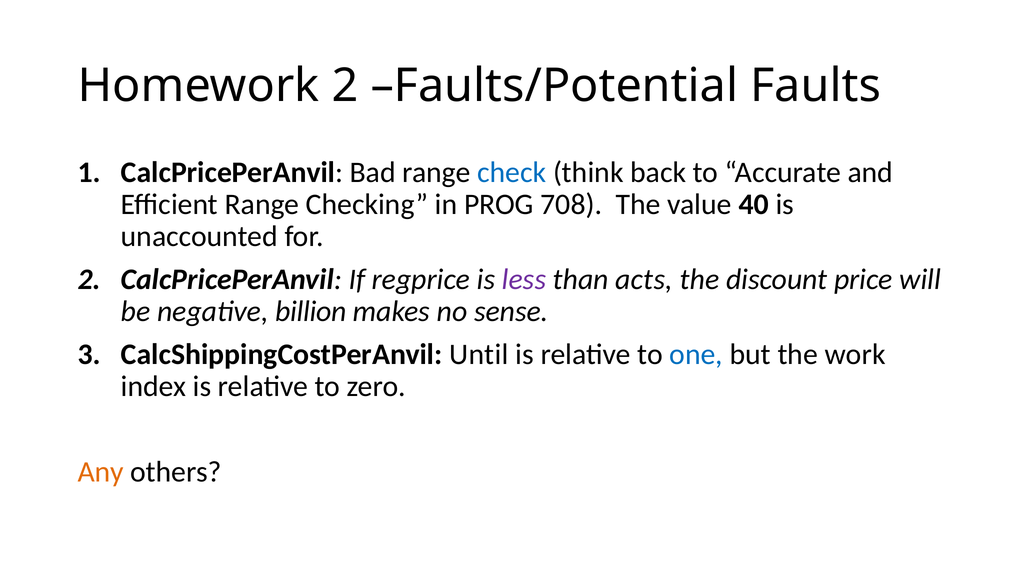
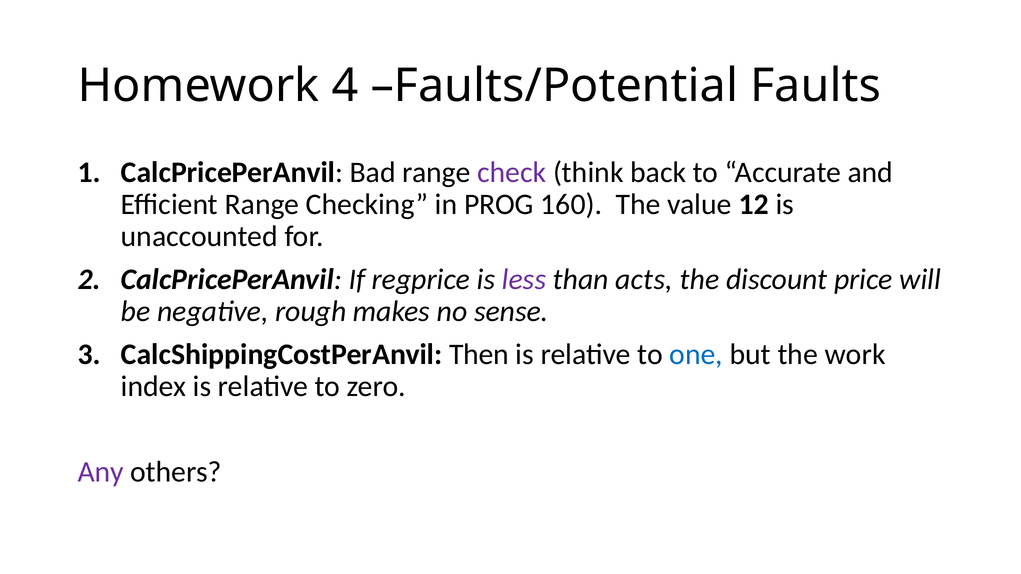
Homework 2: 2 -> 4
check colour: blue -> purple
708: 708 -> 160
40: 40 -> 12
billion: billion -> rough
Until: Until -> Then
Any colour: orange -> purple
